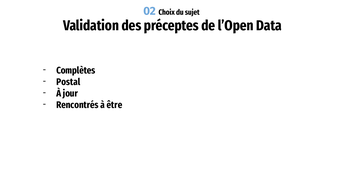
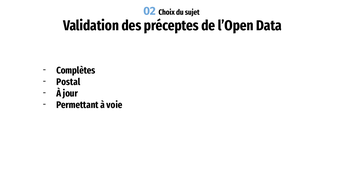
Rencontrés: Rencontrés -> Permettant
être: être -> voie
